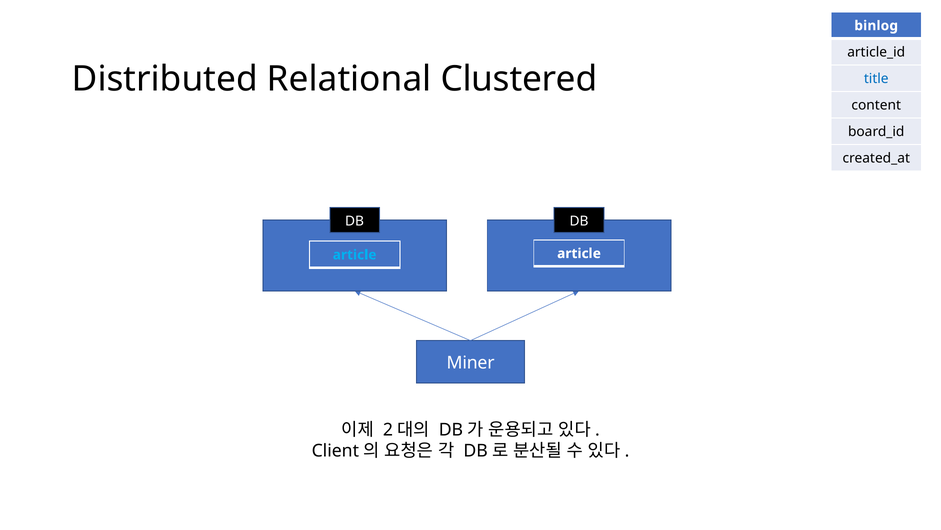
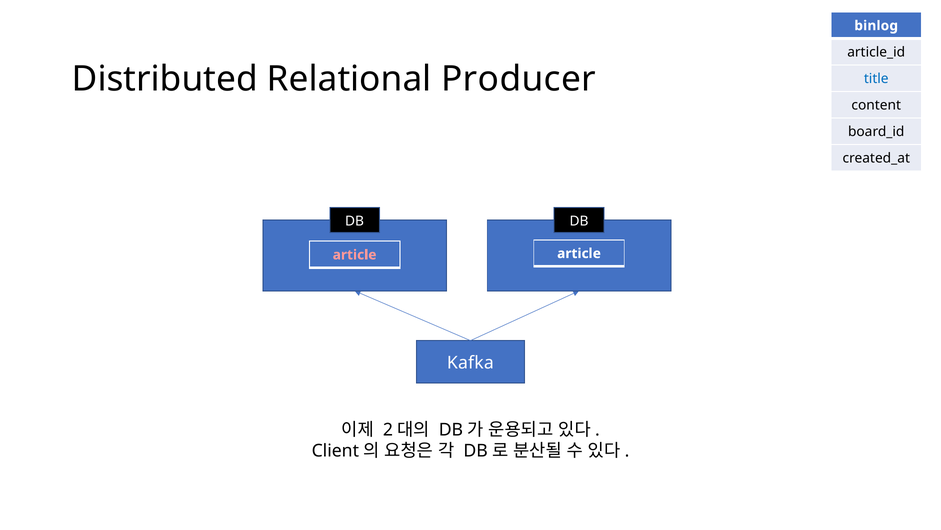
Clustered: Clustered -> Producer
article at (355, 255) colour: light blue -> pink
Miner: Miner -> Kafka
